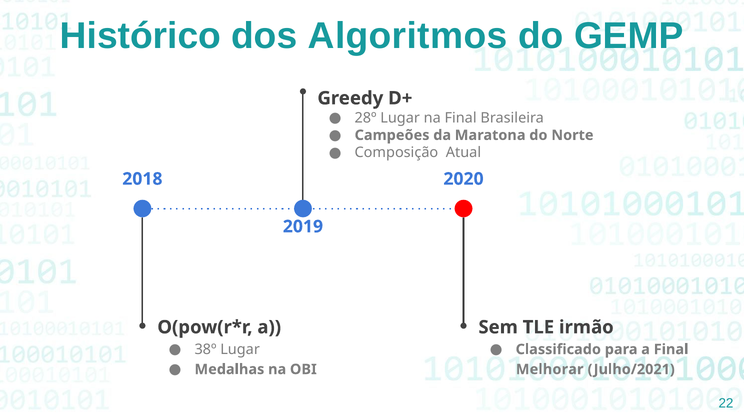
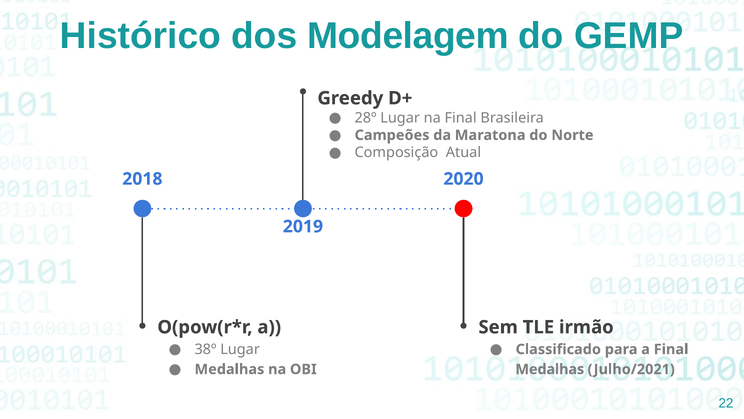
Algoritmos: Algoritmos -> Modelagem
Melhorar at (550, 369): Melhorar -> Medalhas
